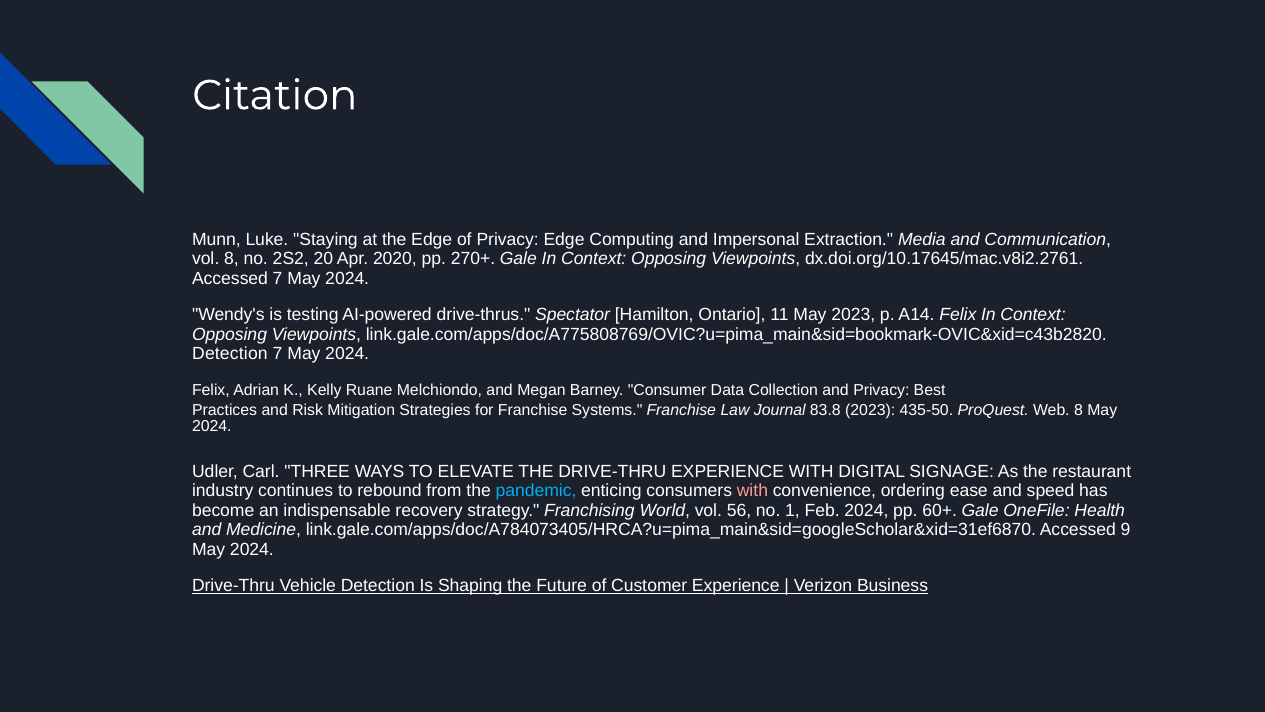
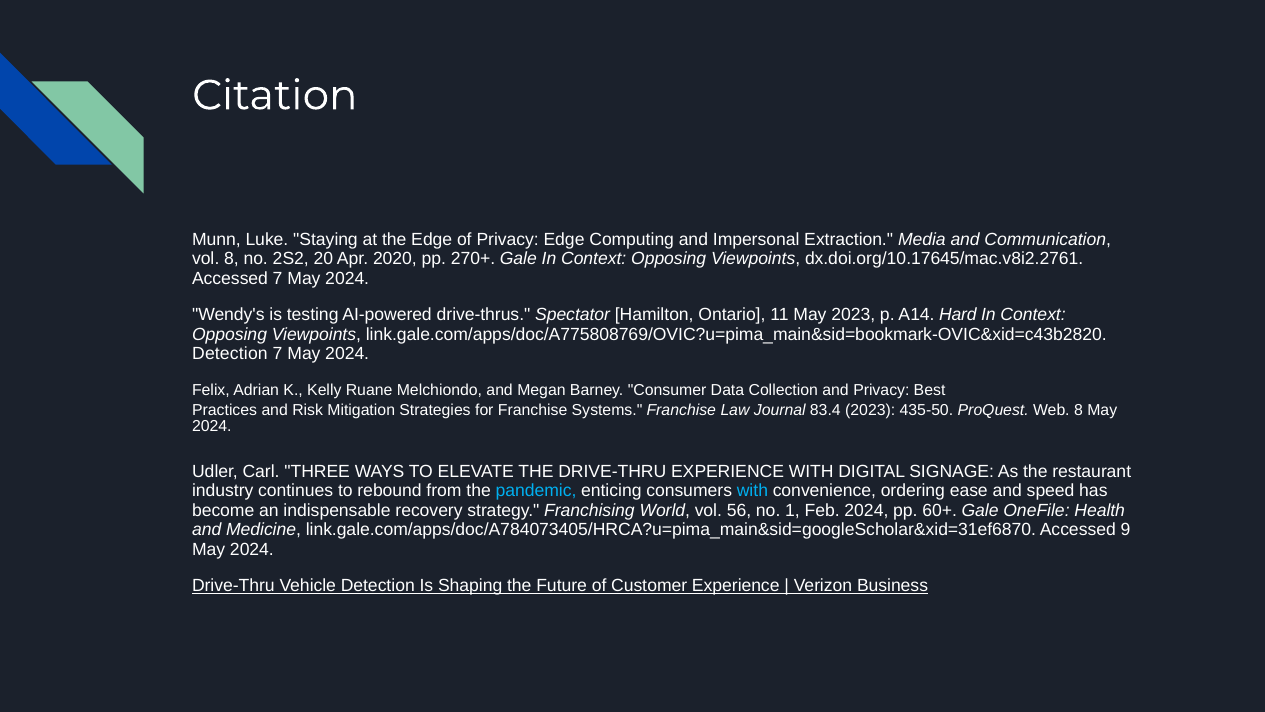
A14 Felix: Felix -> Hard
83.8: 83.8 -> 83.4
with at (752, 491) colour: pink -> light blue
